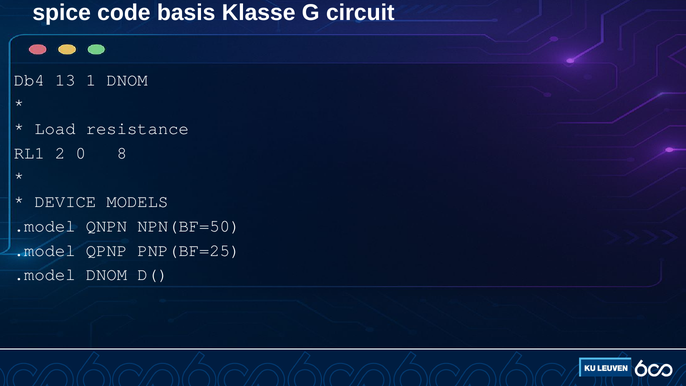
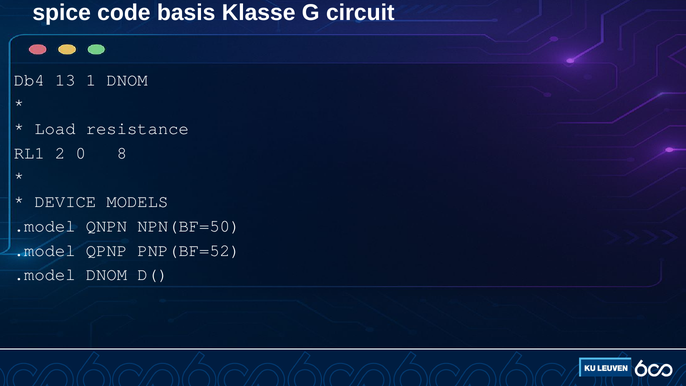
PNP(BF=25: PNP(BF=25 -> PNP(BF=52
